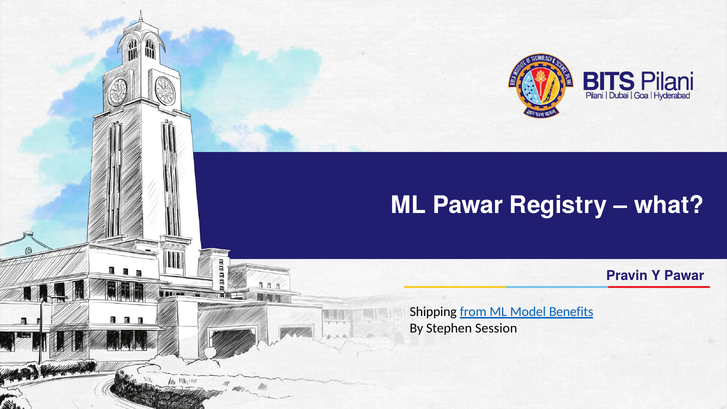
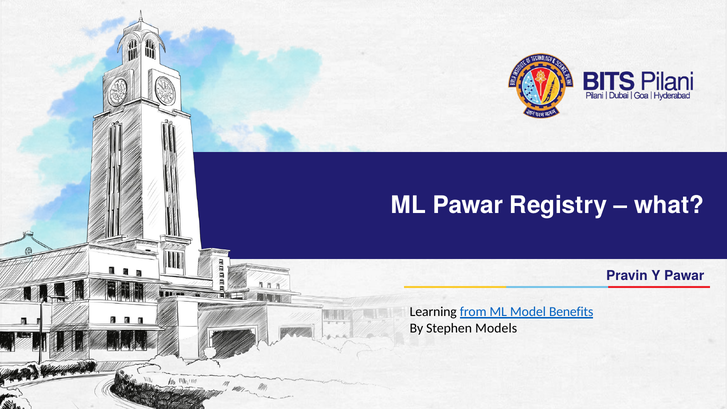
Shipping: Shipping -> Learning
Session: Session -> Models
